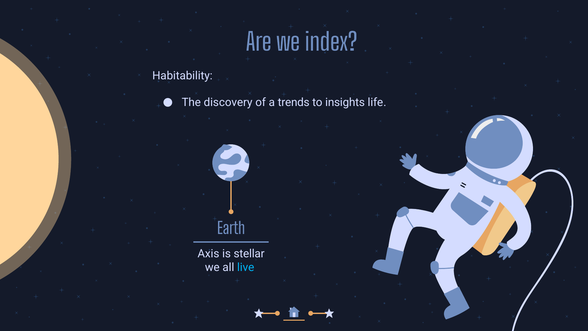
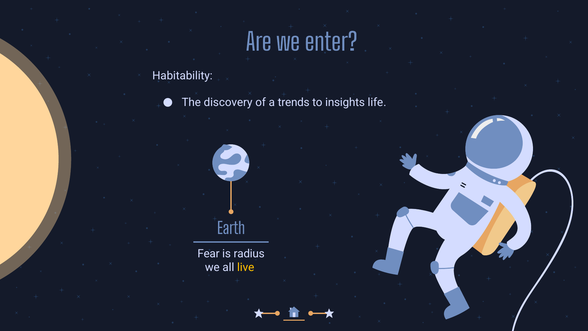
index: index -> enter
Axis: Axis -> Fear
stellar: stellar -> radius
live colour: light blue -> yellow
